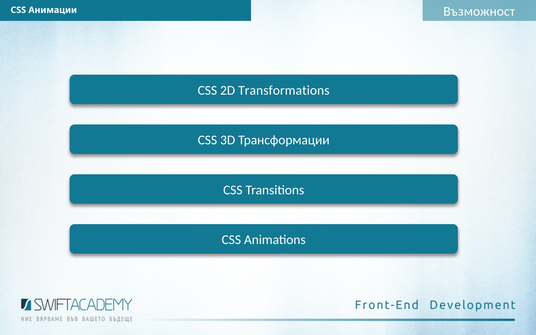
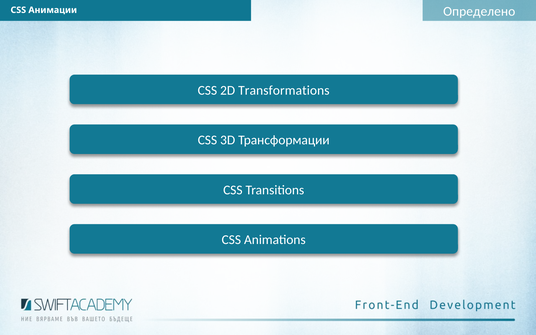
Възможност: Възможност -> Определено
